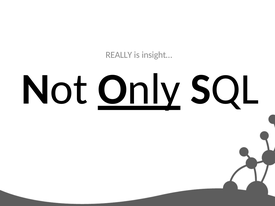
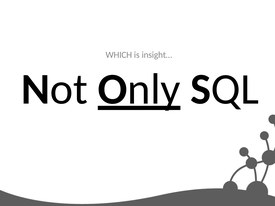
REALLY: REALLY -> WHICH
